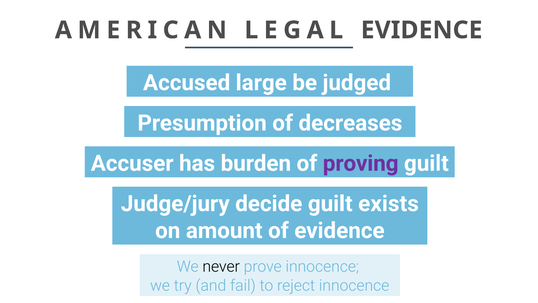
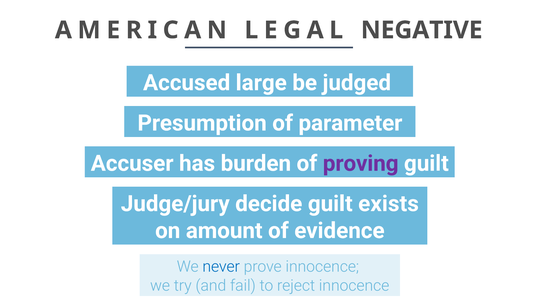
EVIDENCE at (422, 30): EVIDENCE -> NEGATIVE
decreases: decreases -> parameter
never colour: black -> blue
